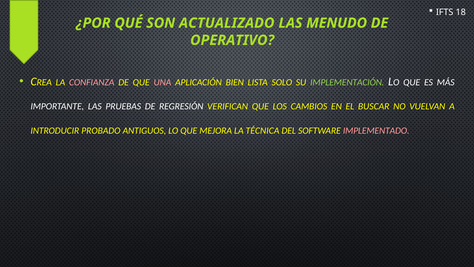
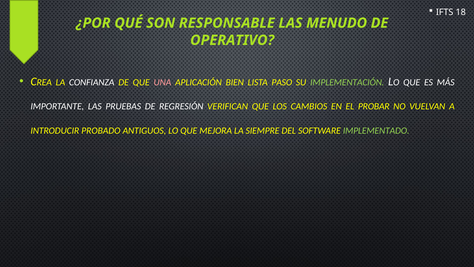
ACTUALIZADO: ACTUALIZADO -> RESPONSABLE
CONFIANZA colour: pink -> white
SOLO: SOLO -> PASO
BUSCAR: BUSCAR -> PROBAR
TÉCNICA: TÉCNICA -> SIEMPRE
IMPLEMENTADO colour: pink -> light green
